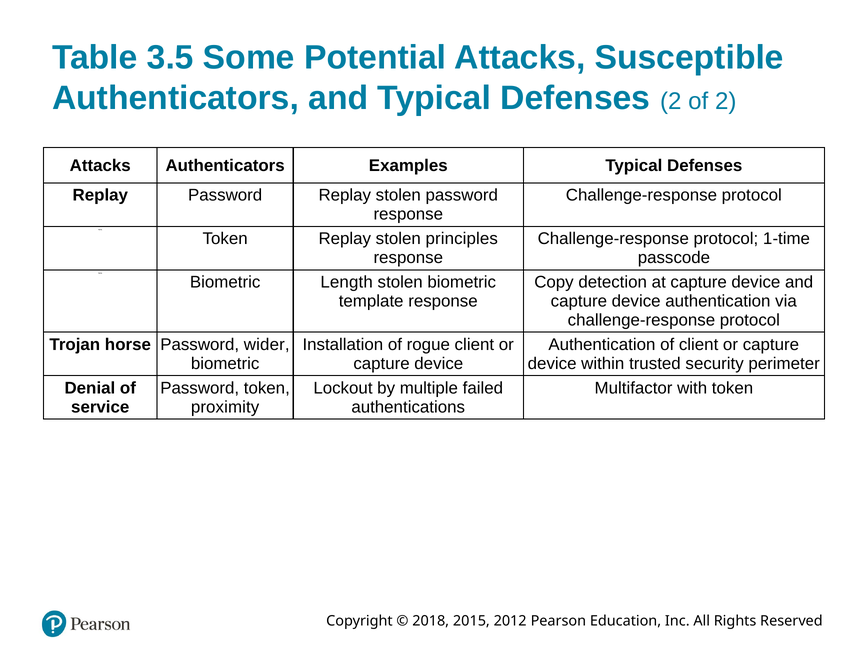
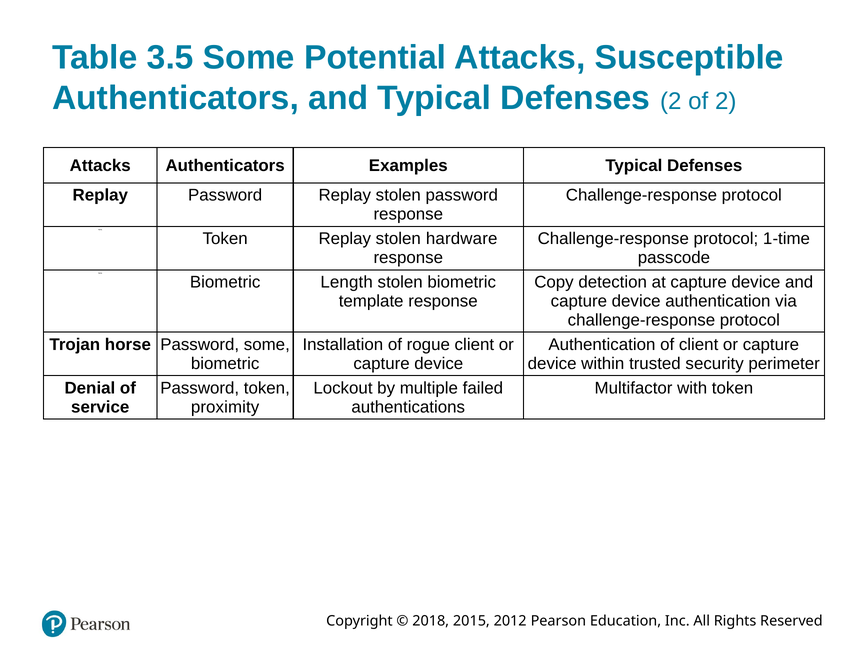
principles: principles -> hardware
Password wider: wider -> some
